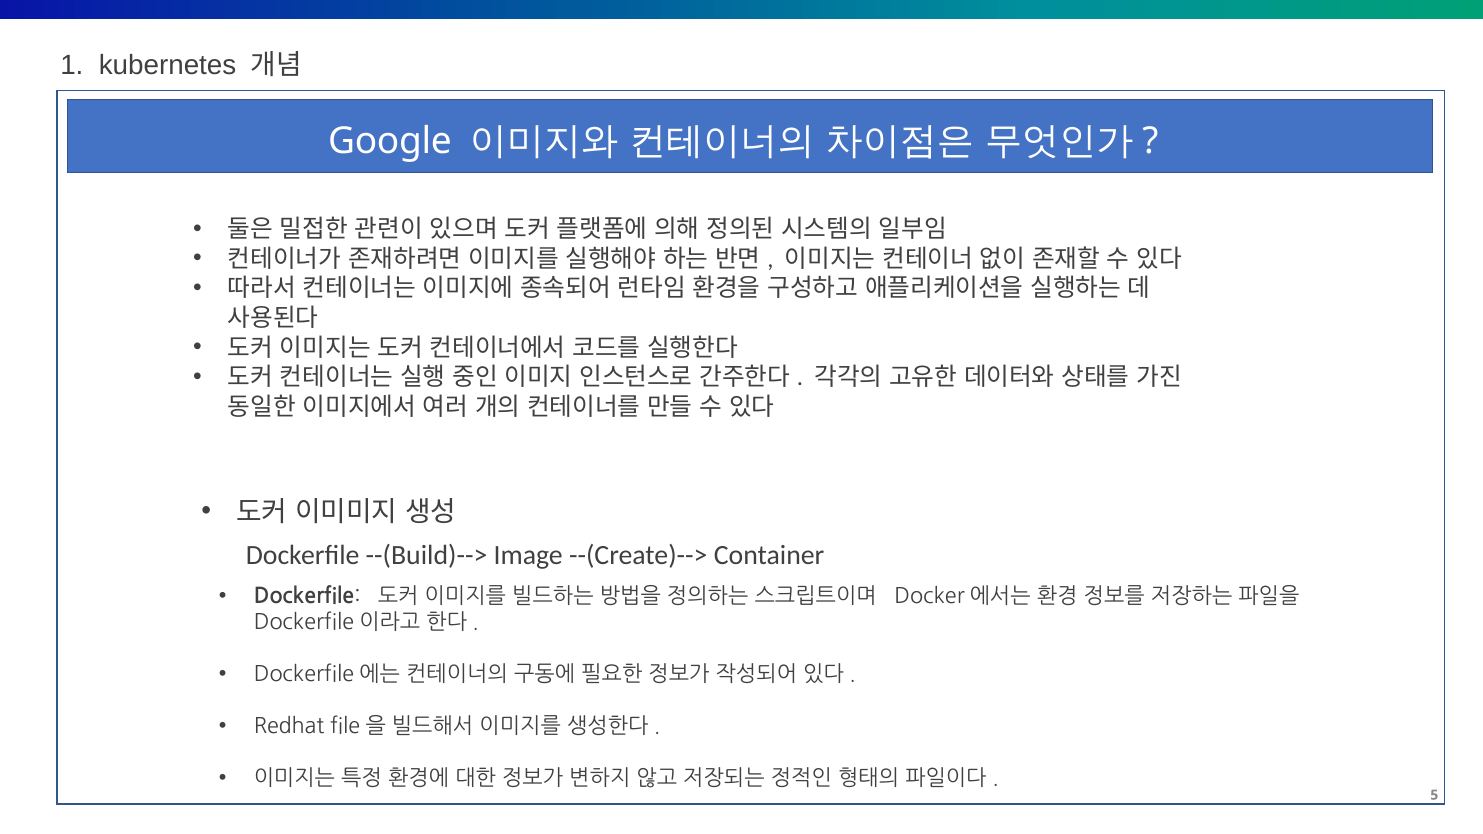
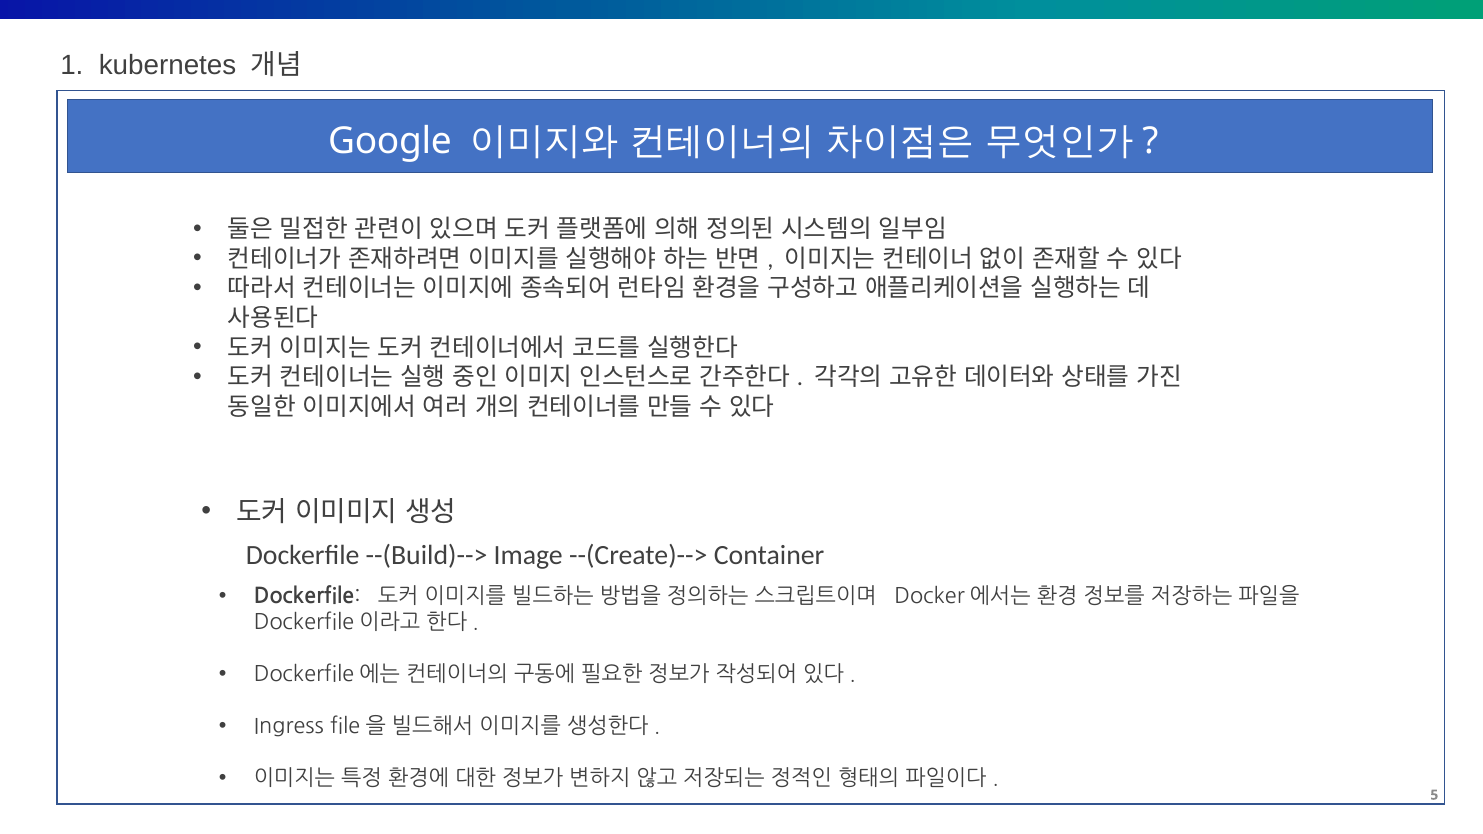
Redhat: Redhat -> Ingress
